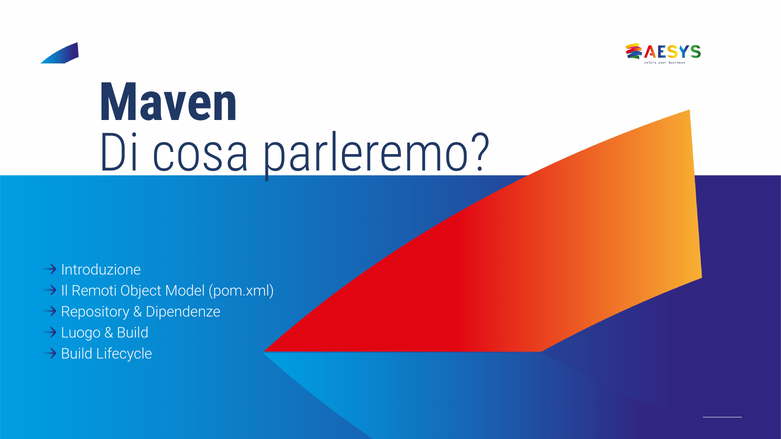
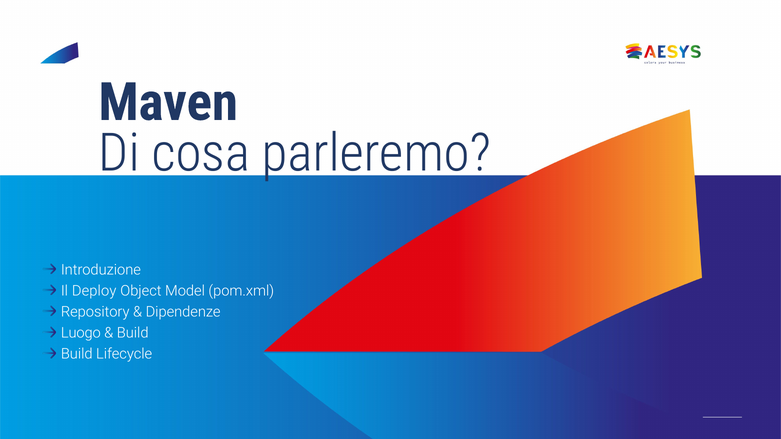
Remoti: Remoti -> Deploy
